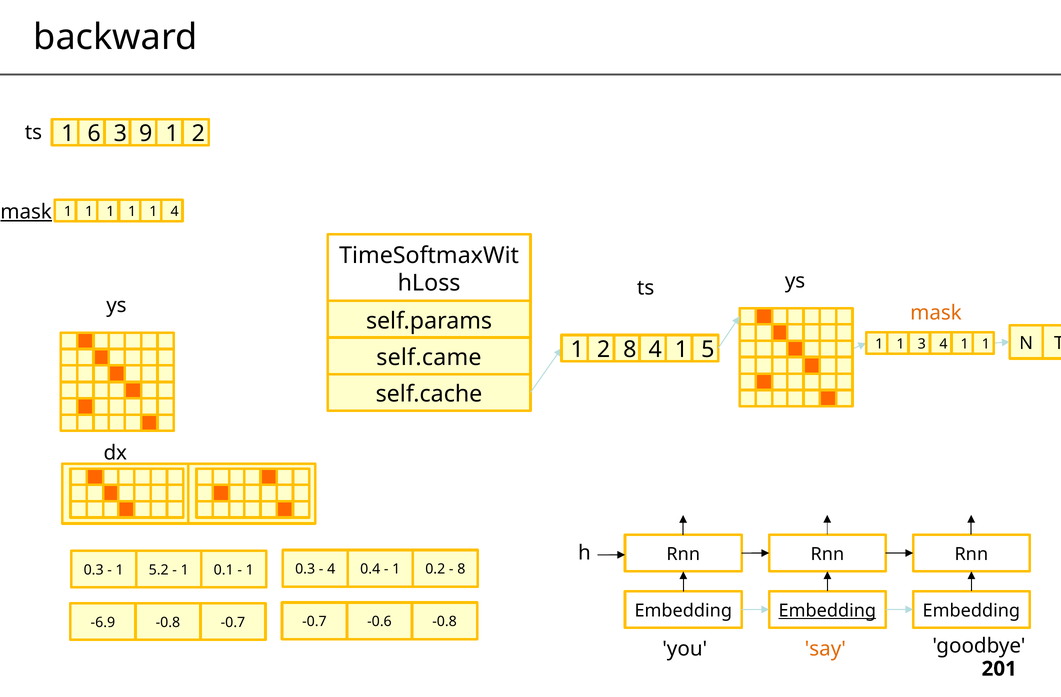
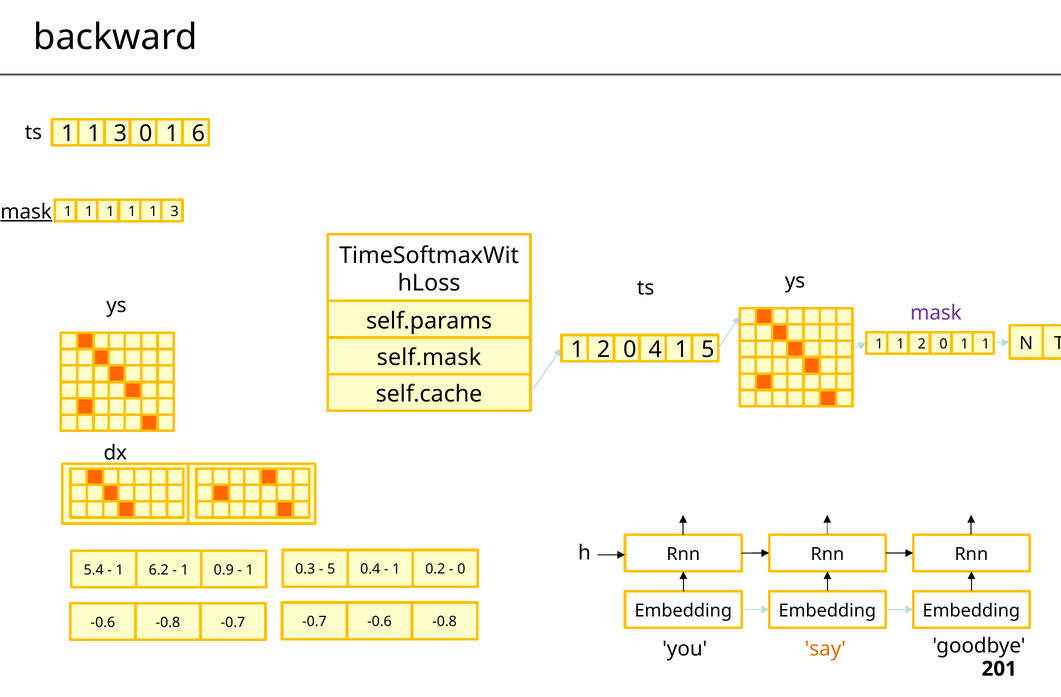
6 at (94, 134): 6 -> 1
3 9: 9 -> 0
2 at (198, 134): 2 -> 6
4 at (175, 211): 4 -> 3
mask at (936, 313) colour: orange -> purple
1 1 3: 3 -> 2
2 8: 8 -> 0
5 4: 4 -> 0
self.came: self.came -> self.mask
4 at (331, 569): 4 -> 5
8 at (461, 569): 8 -> 0
0.3 at (94, 570): 0.3 -> 5.4
5.2: 5.2 -> 6.2
0.1: 0.1 -> 0.9
Embedding at (827, 611) underline: present -> none
-6.9 at (103, 623): -6.9 -> -0.6
